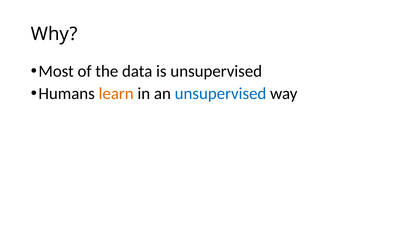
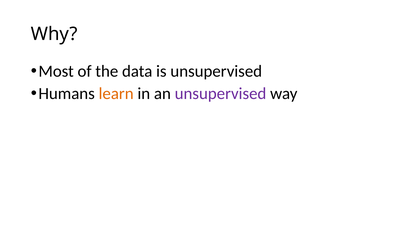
unsupervised at (221, 94) colour: blue -> purple
